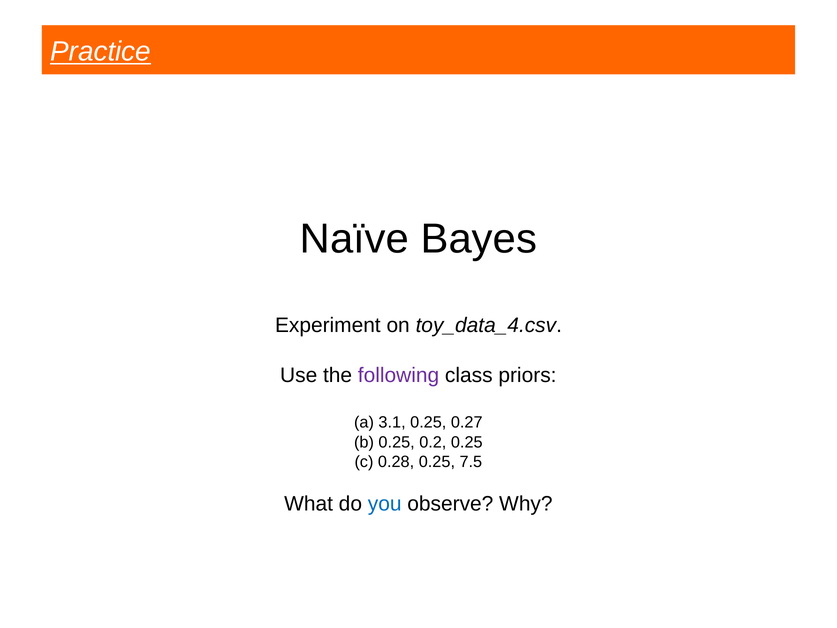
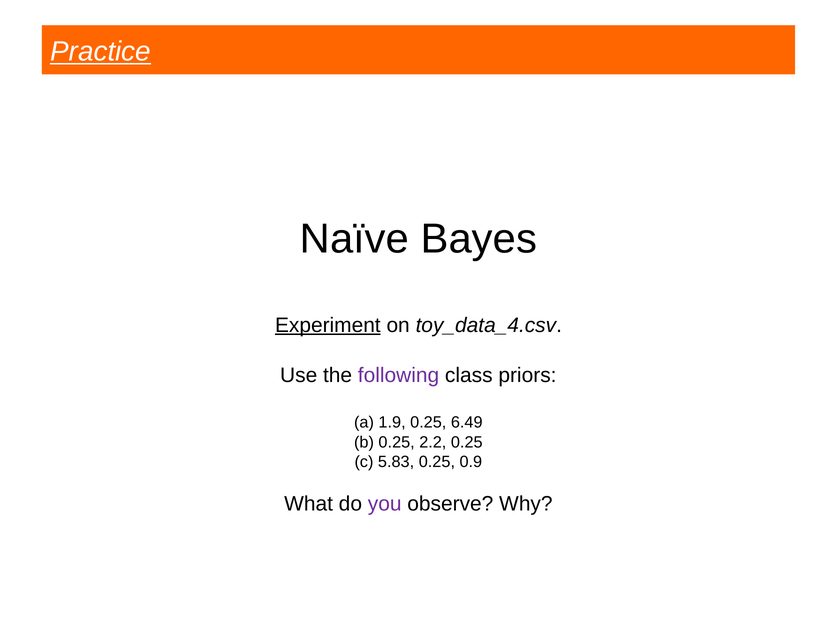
Experiment underline: none -> present
3.1: 3.1 -> 1.9
0.27: 0.27 -> 6.49
0.2: 0.2 -> 2.2
0.28: 0.28 -> 5.83
7.5: 7.5 -> 0.9
you colour: blue -> purple
